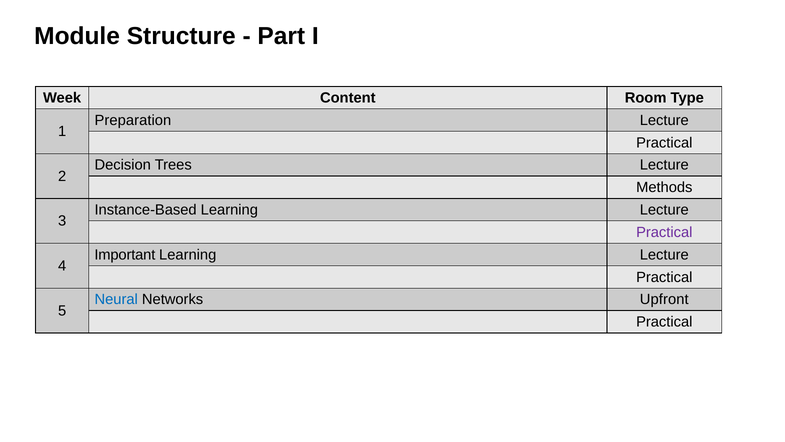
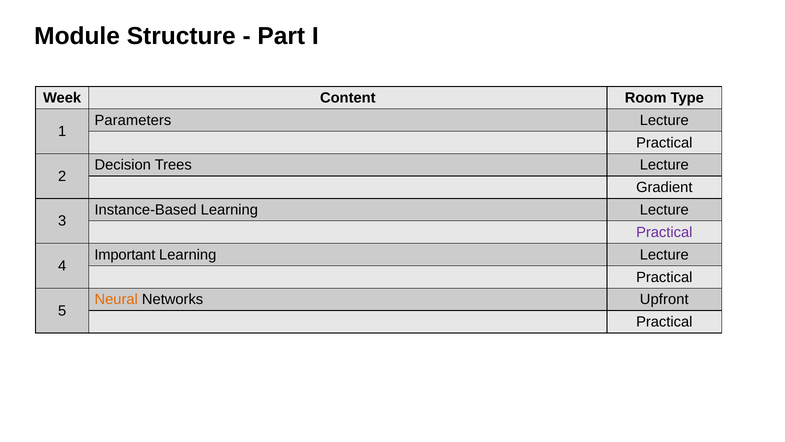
Preparation: Preparation -> Parameters
Methods: Methods -> Gradient
Neural colour: blue -> orange
